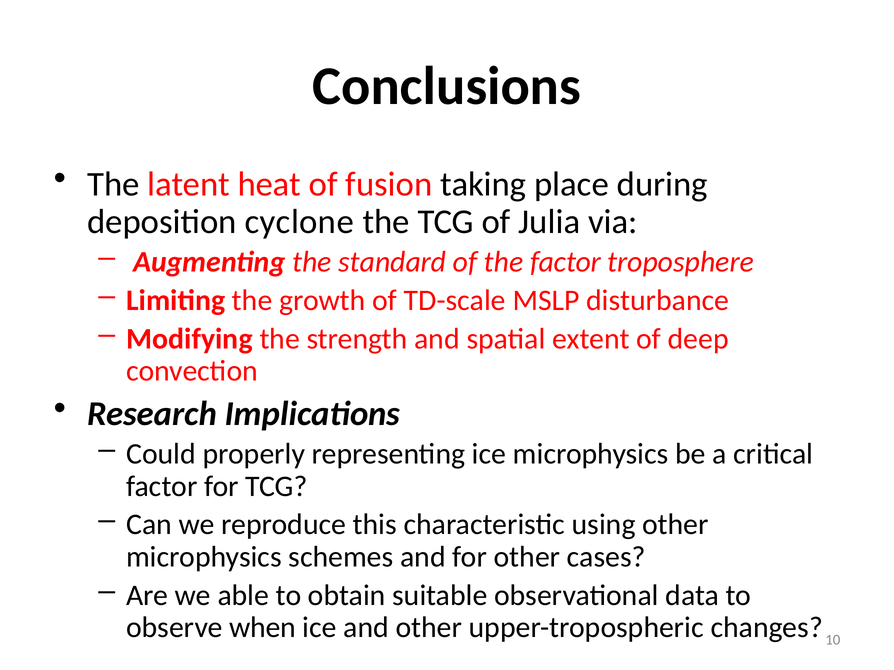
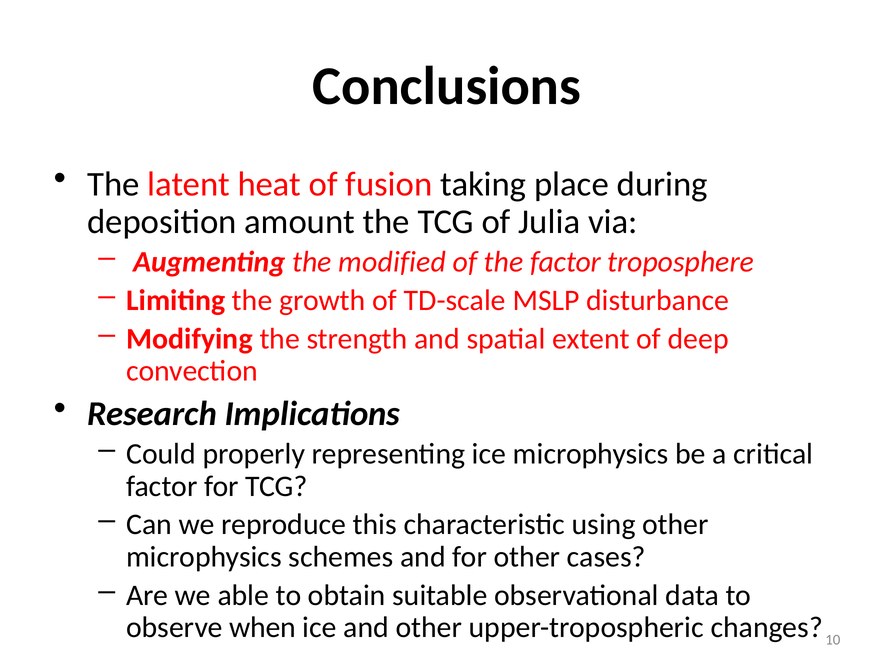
cyclone: cyclone -> amount
standard: standard -> modified
